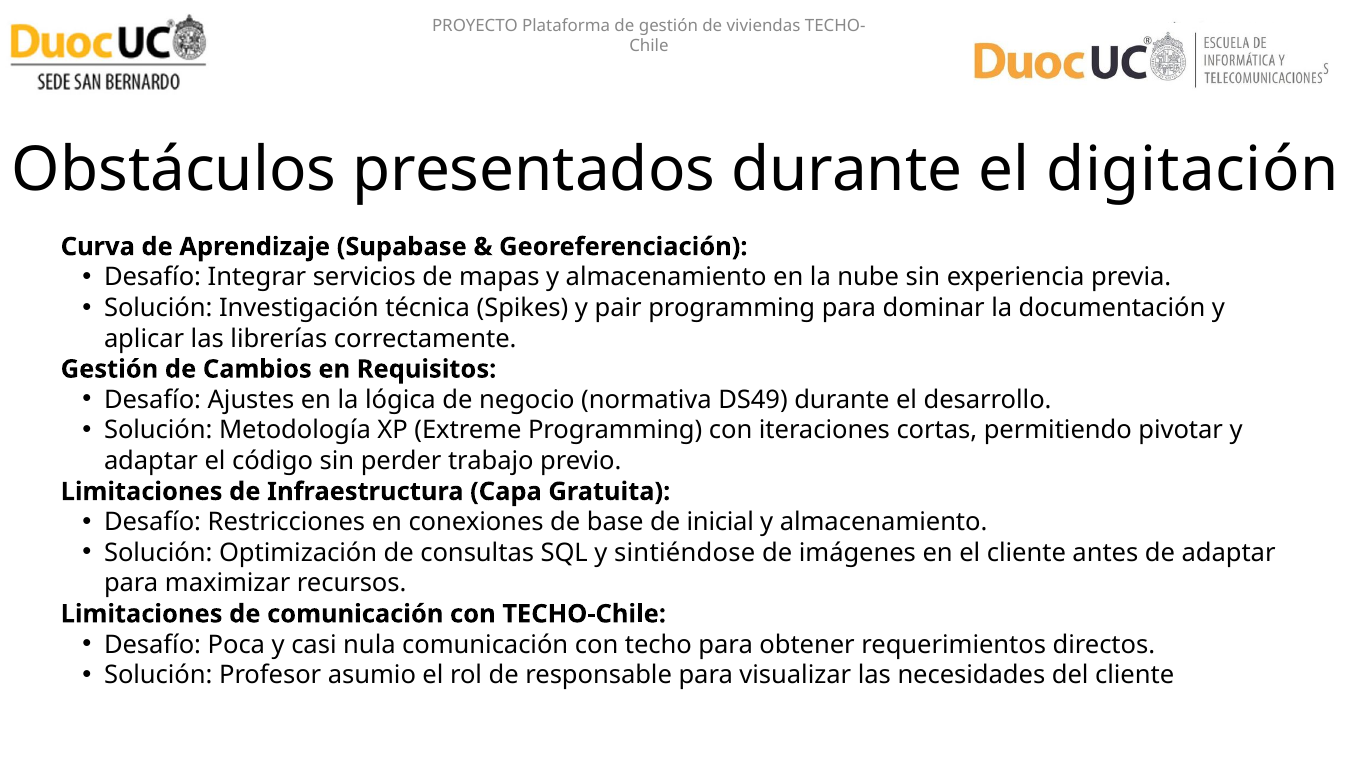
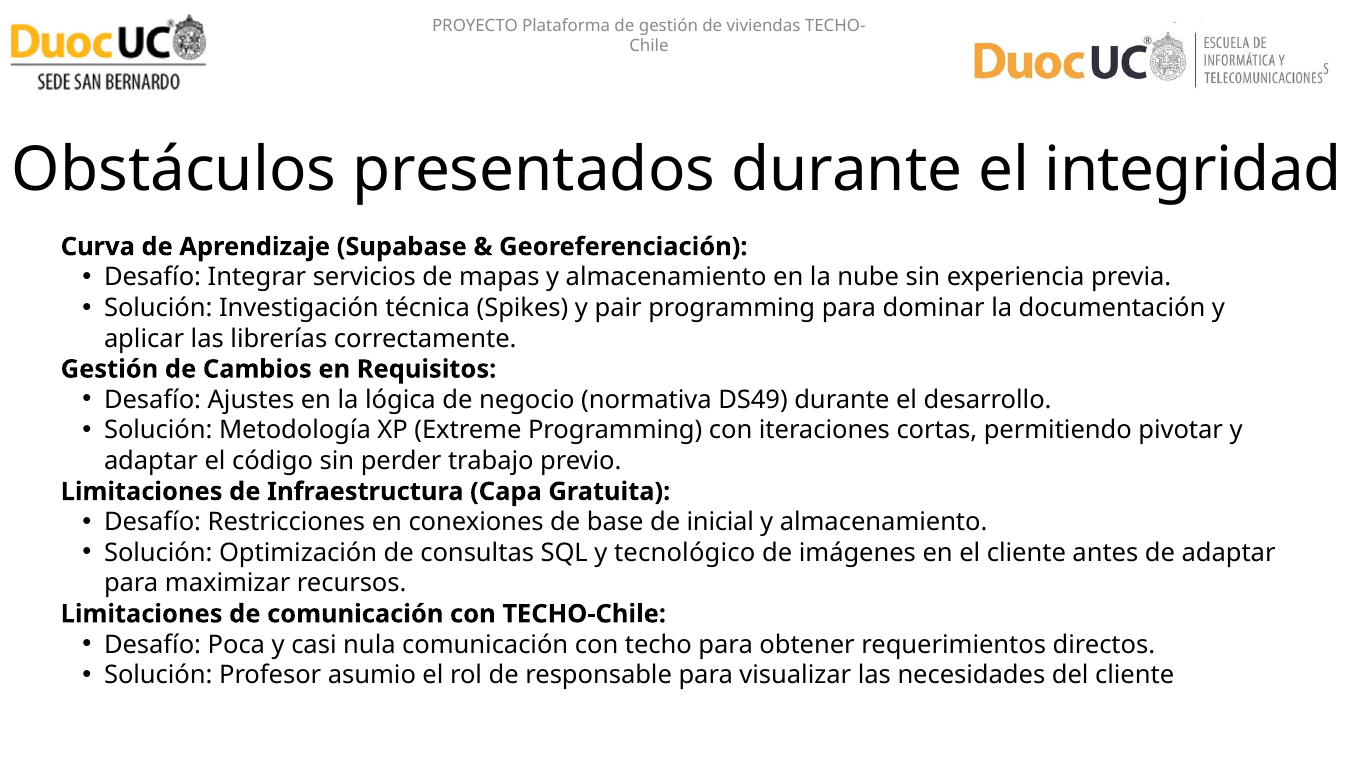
digitación: digitación -> integridad
sintiéndose: sintiéndose -> tecnológico
